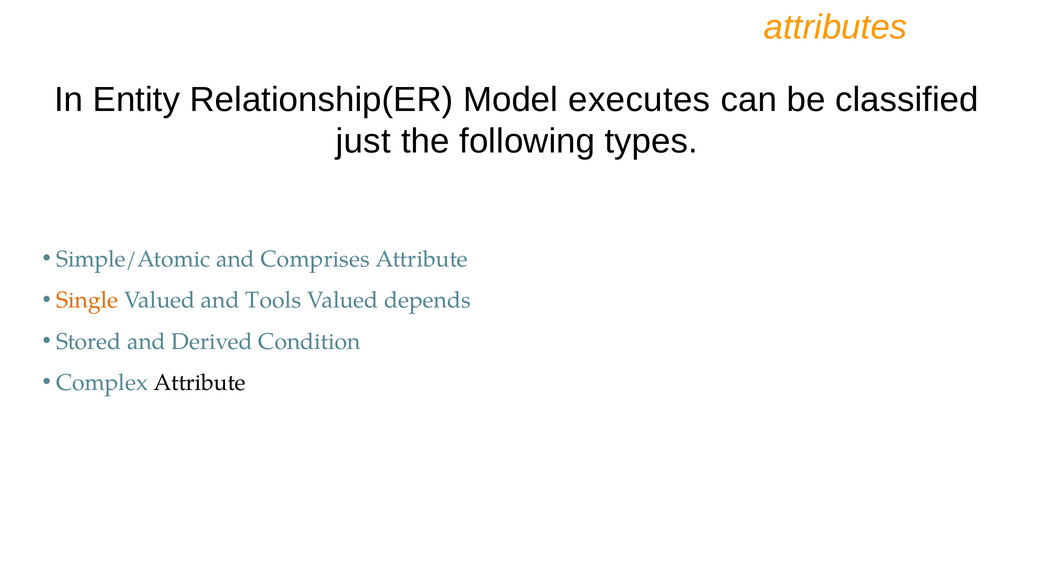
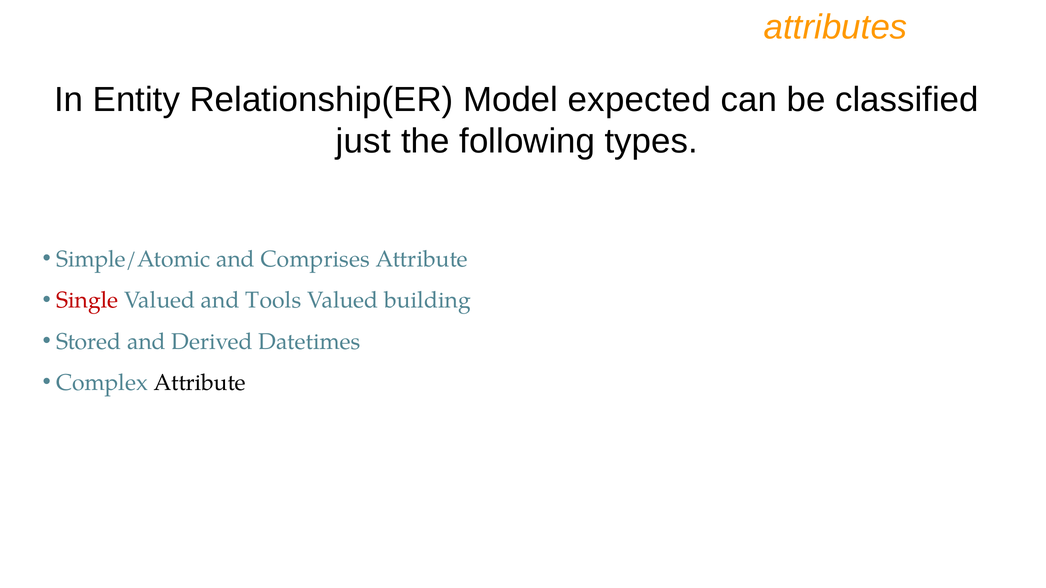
executes: executes -> expected
Single colour: orange -> red
depends: depends -> building
Condition: Condition -> Datetimes
